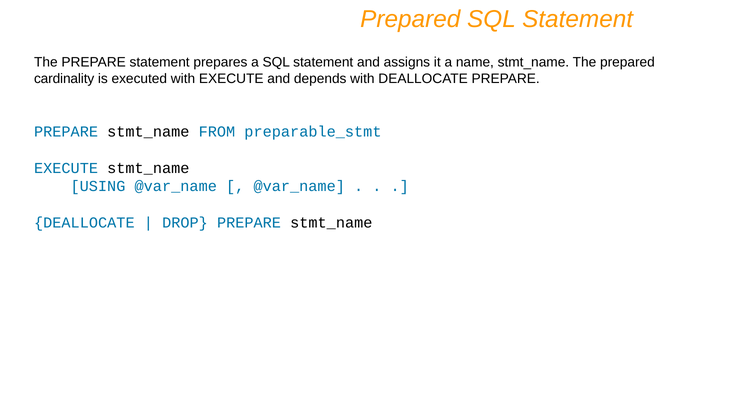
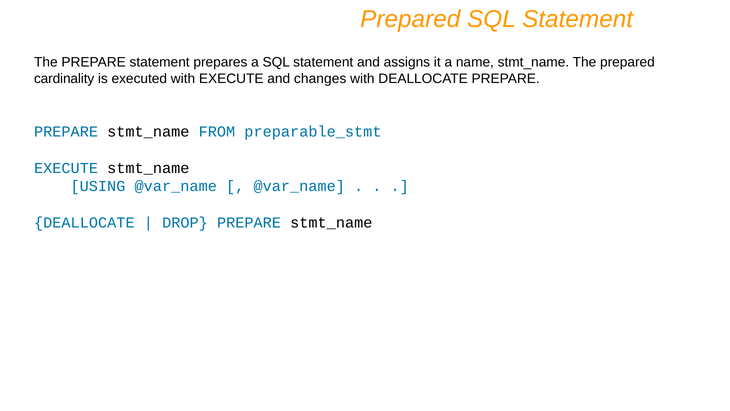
depends: depends -> changes
